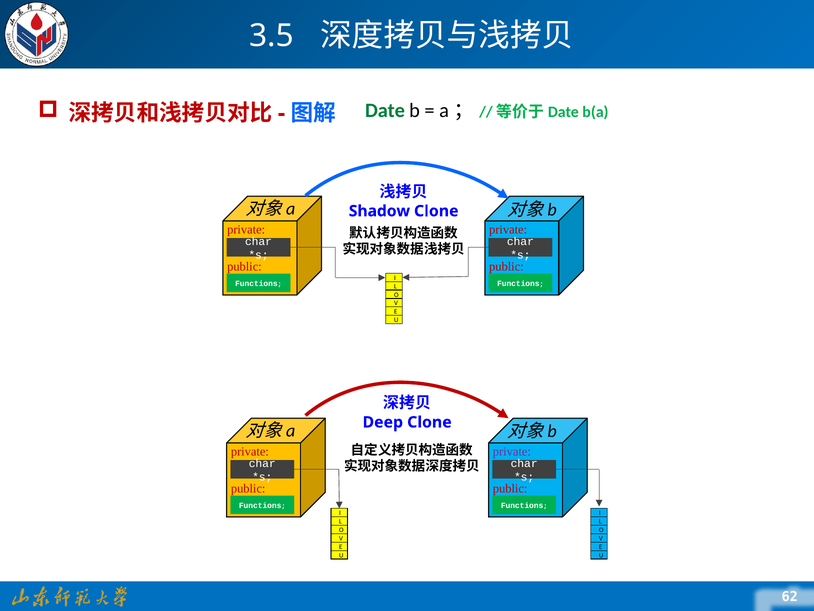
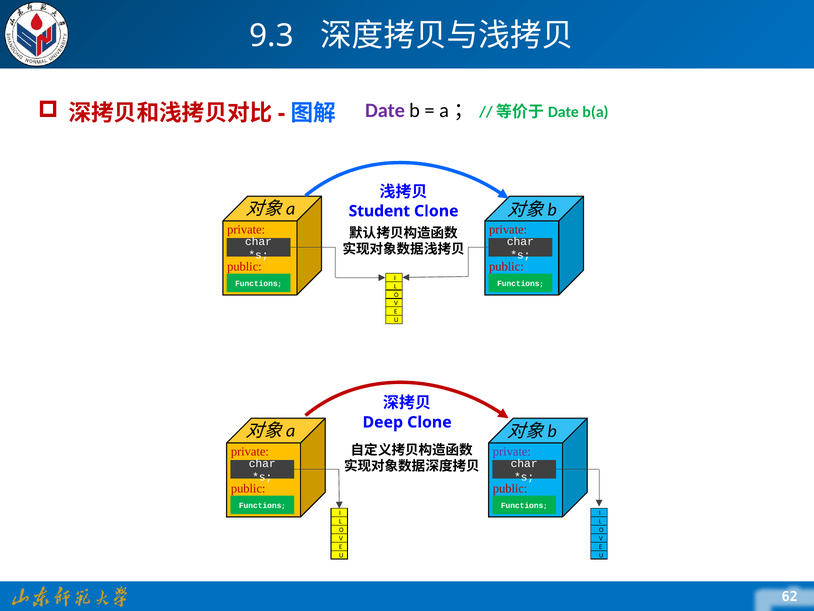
3.5: 3.5 -> 9.3
Date colour: green -> purple
Shadow: Shadow -> Student
